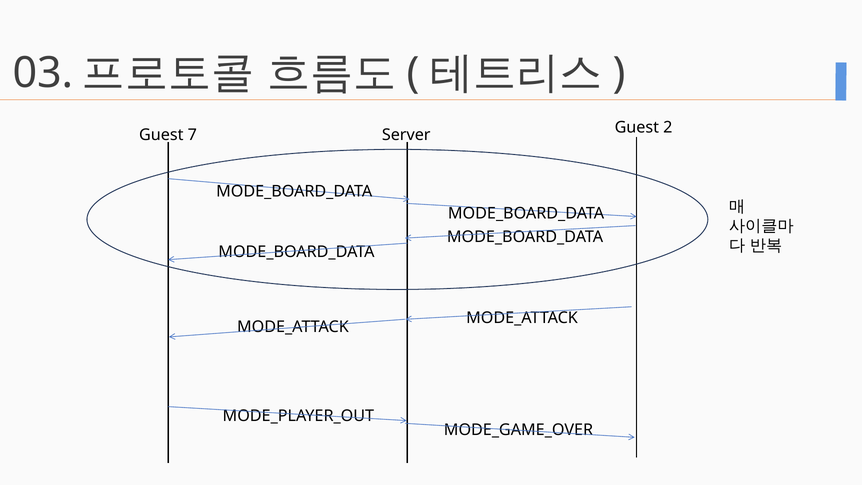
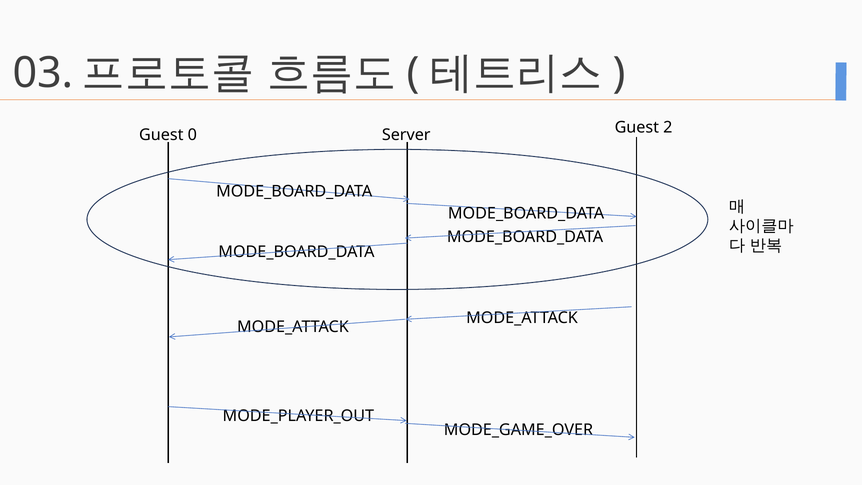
7: 7 -> 0
